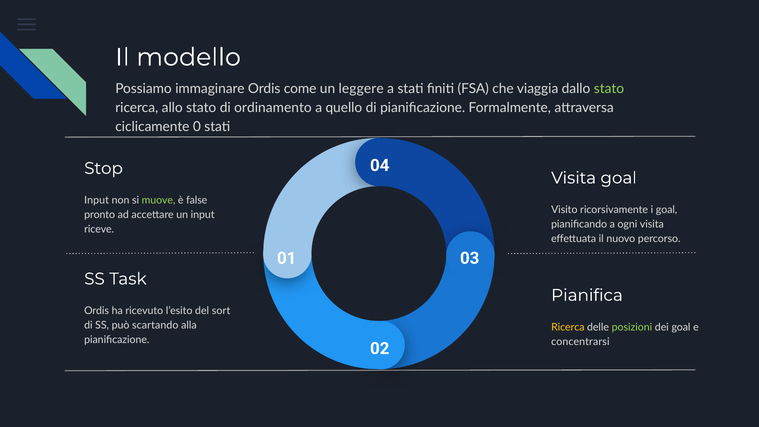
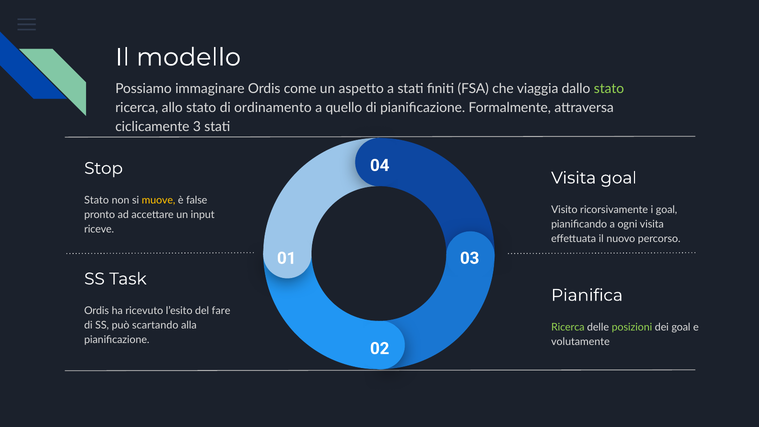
leggere: leggere -> aspetto
0: 0 -> 3
Input at (97, 200): Input -> Stato
muove colour: light green -> yellow
sort: sort -> fare
Ricerca at (568, 327) colour: yellow -> light green
concentrarsi: concentrarsi -> volutamente
